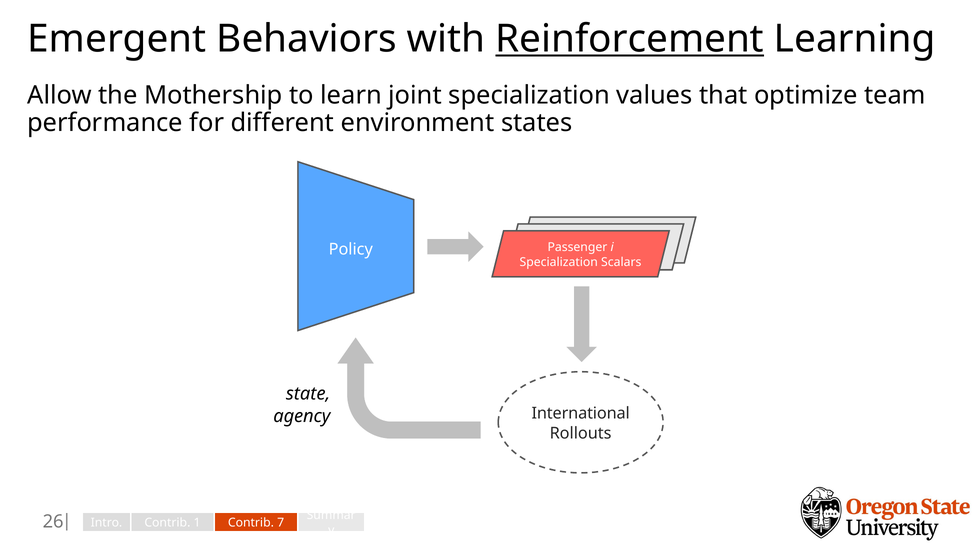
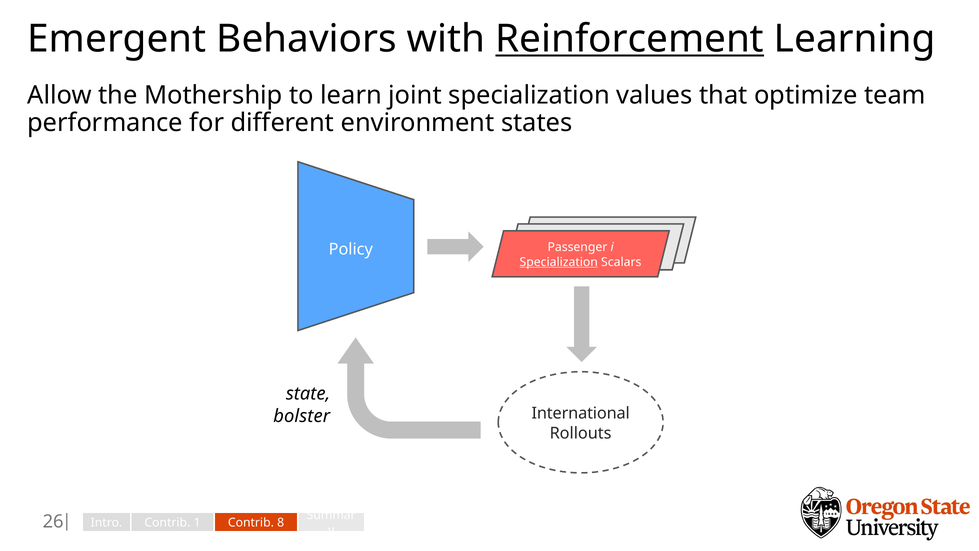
Specialization at (559, 262) underline: none -> present
agency: agency -> bolster
7: 7 -> 8
